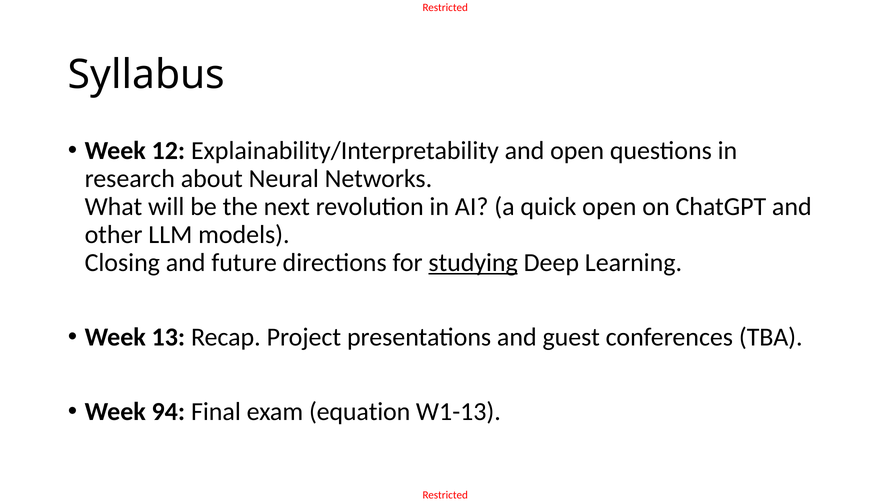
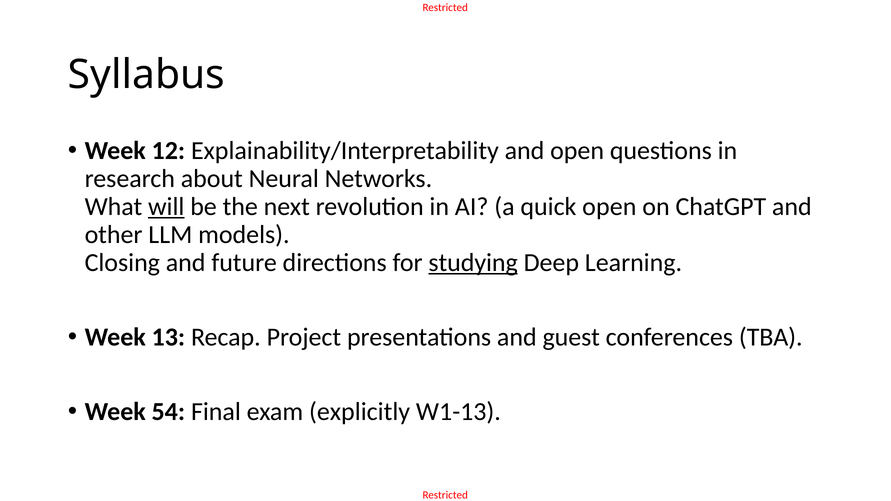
will underline: none -> present
94: 94 -> 54
equation: equation -> explicitly
